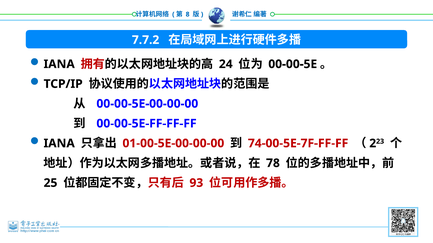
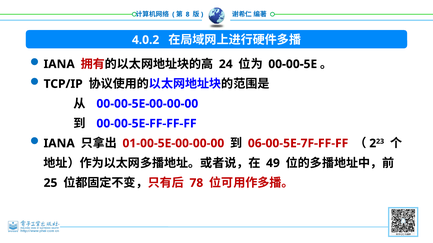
7.7.2: 7.7.2 -> 4.0.2
74-00-5E-7F-FF-FF: 74-00-5E-7F-FF-FF -> 06-00-5E-7F-FF-FF
78: 78 -> 49
93: 93 -> 78
